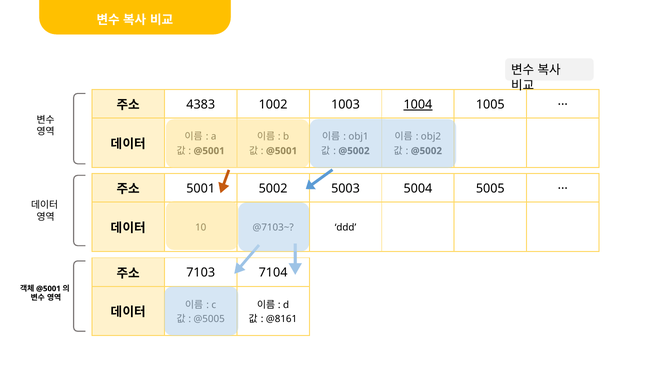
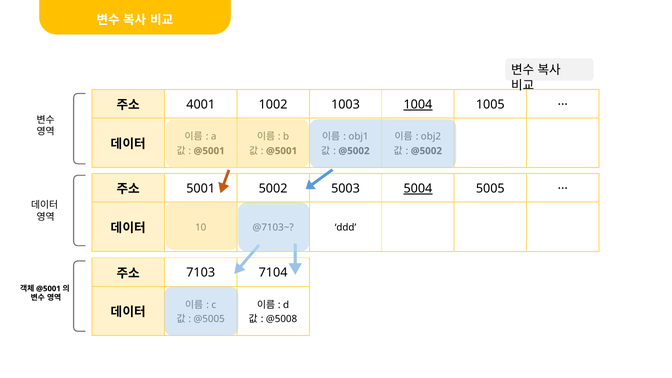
4383: 4383 -> 4001
5004 underline: none -> present
@8161: @8161 -> @5008
